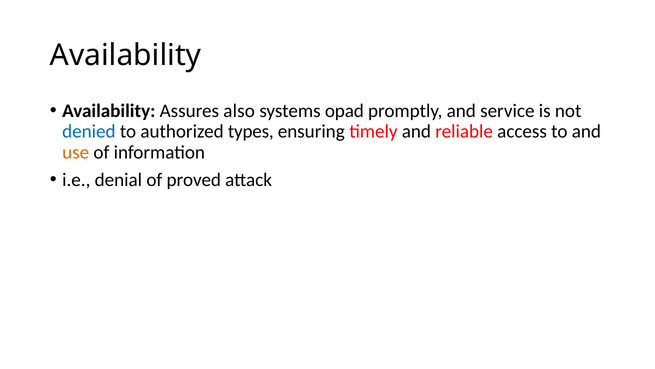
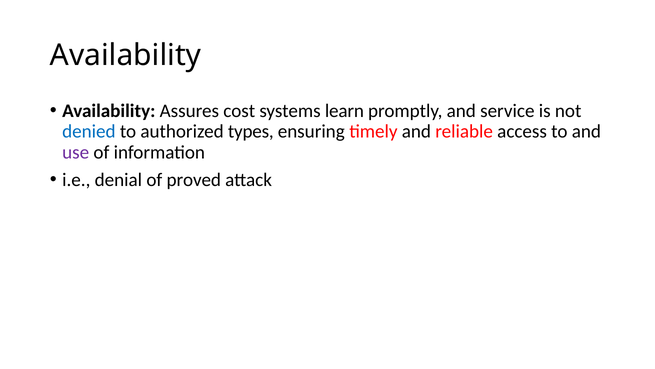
also: also -> cost
opad: opad -> learn
use colour: orange -> purple
